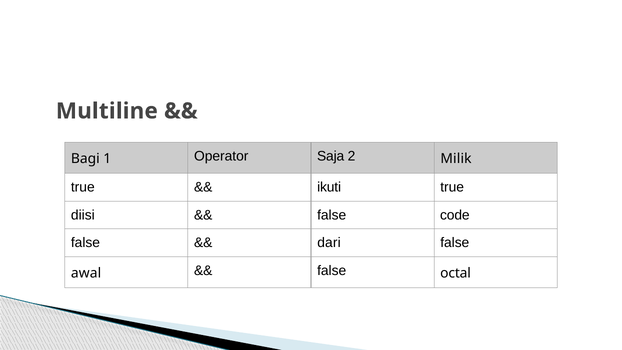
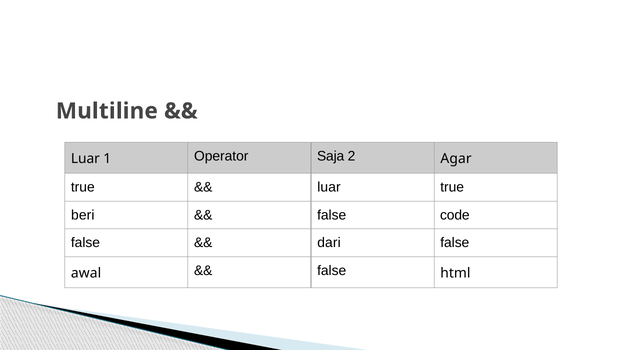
Bagi at (85, 158): Bagi -> Luar
Milik: Milik -> Agar
ikuti at (329, 187): ikuti -> luar
diisi: diisi -> beri
octal: octal -> html
